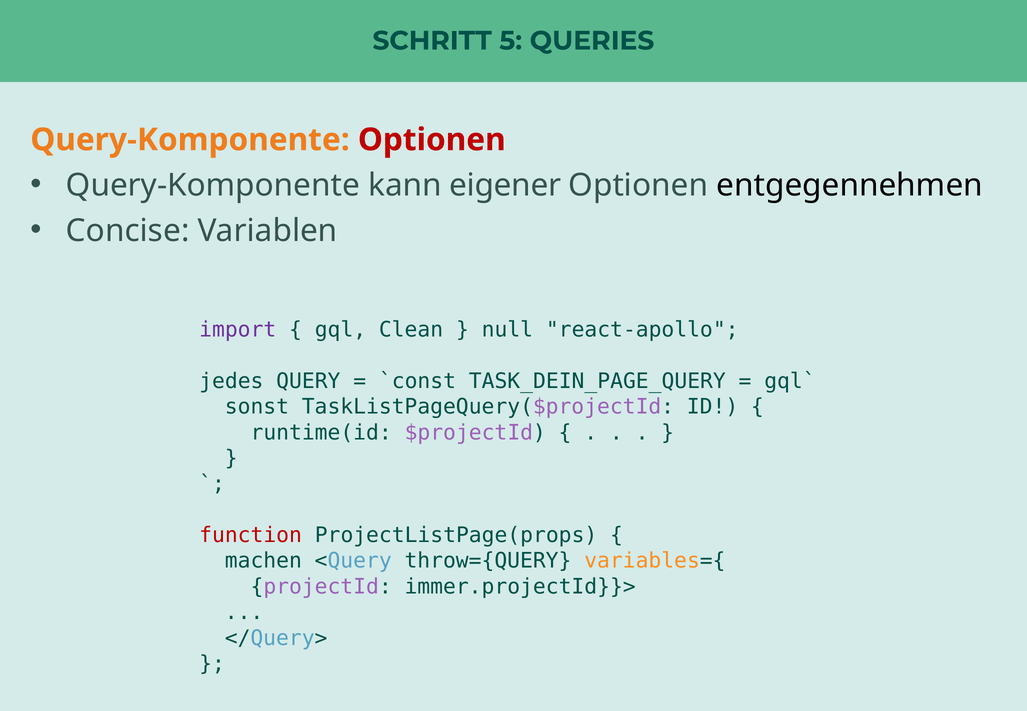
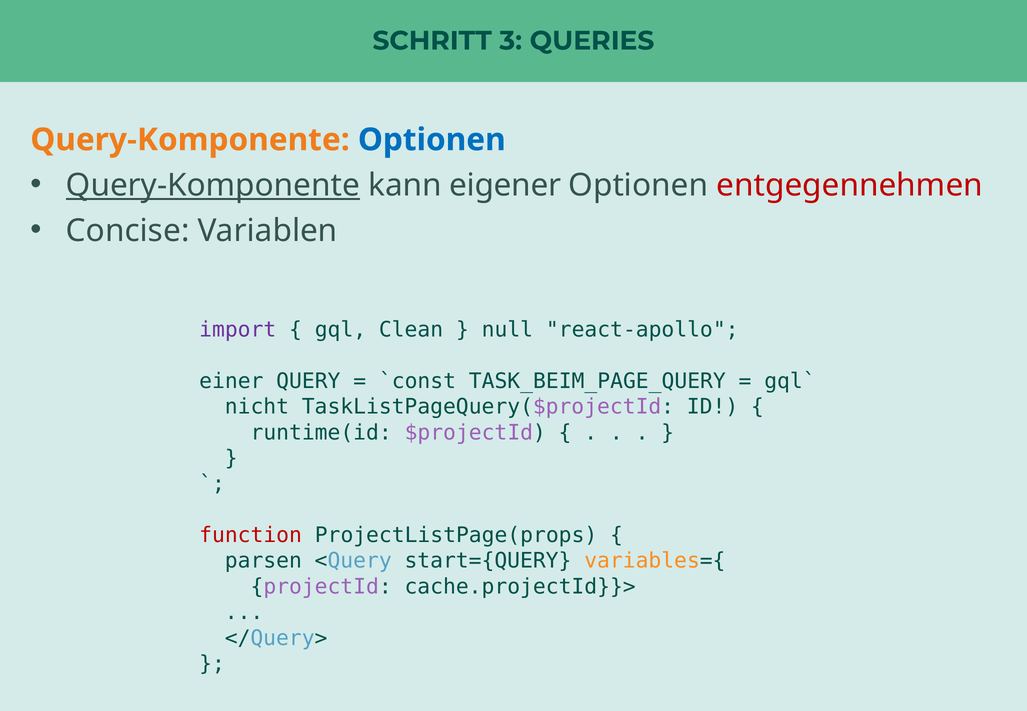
5: 5 -> 3
Optionen at (432, 140) colour: red -> blue
Query-Komponente at (213, 185) underline: none -> present
entgegennehmen colour: black -> red
jedes: jedes -> einer
TASK_DEIN_PAGE_QUERY: TASK_DEIN_PAGE_QUERY -> TASK_BEIM_PAGE_QUERY
sonst: sonst -> nicht
machen: machen -> parsen
throw={QUERY: throw={QUERY -> start={QUERY
immer.projectId}}>: immer.projectId}}> -> cache.projectId}}>
